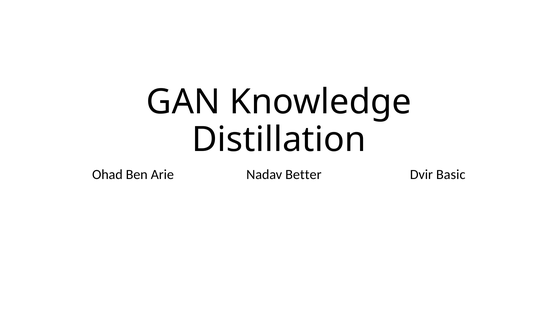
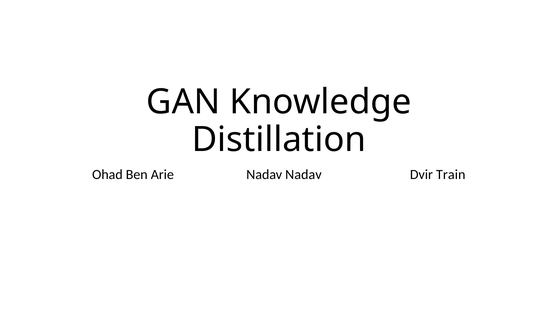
Nadav Better: Better -> Nadav
Basic: Basic -> Train
